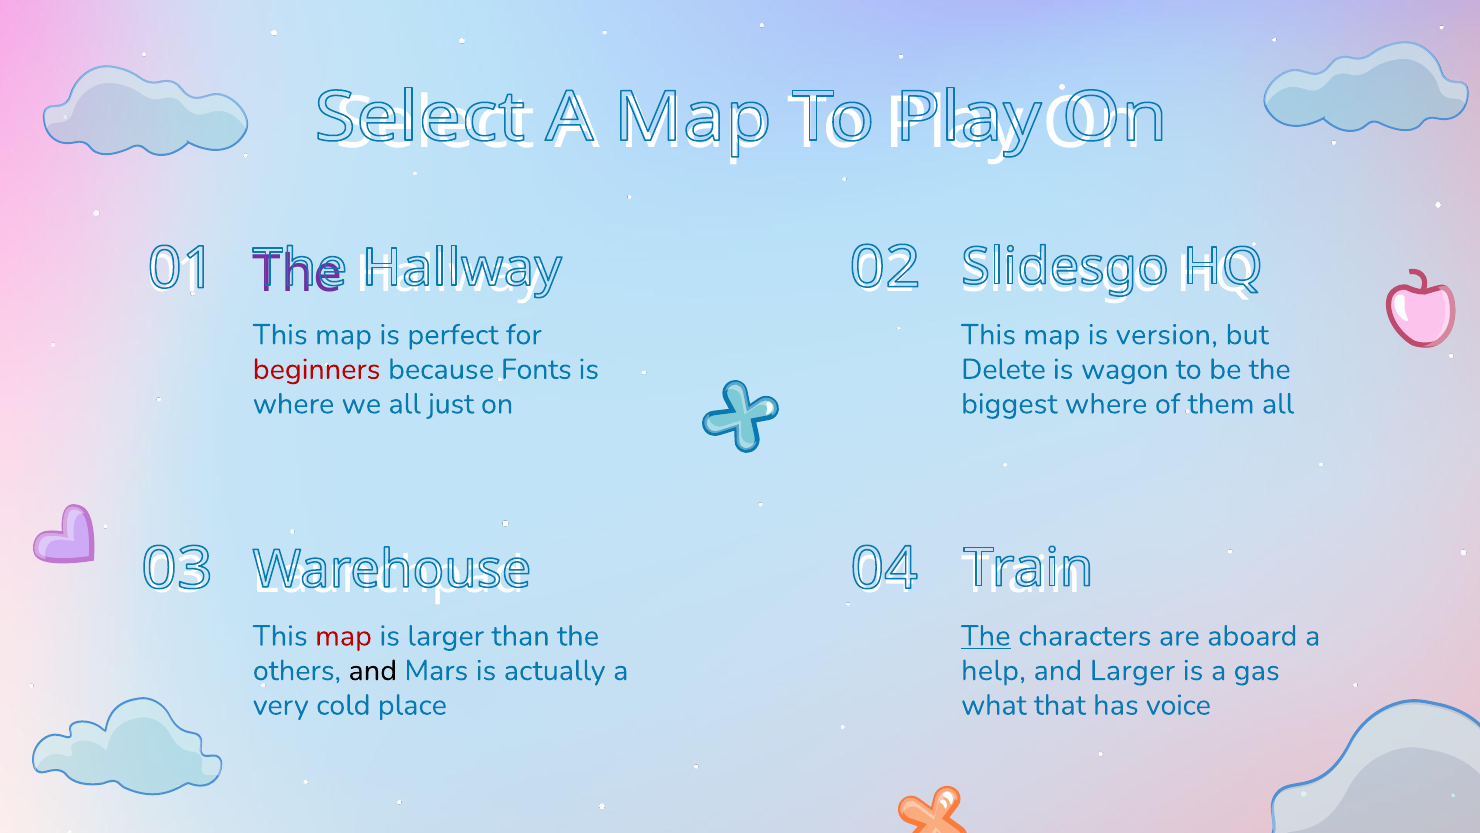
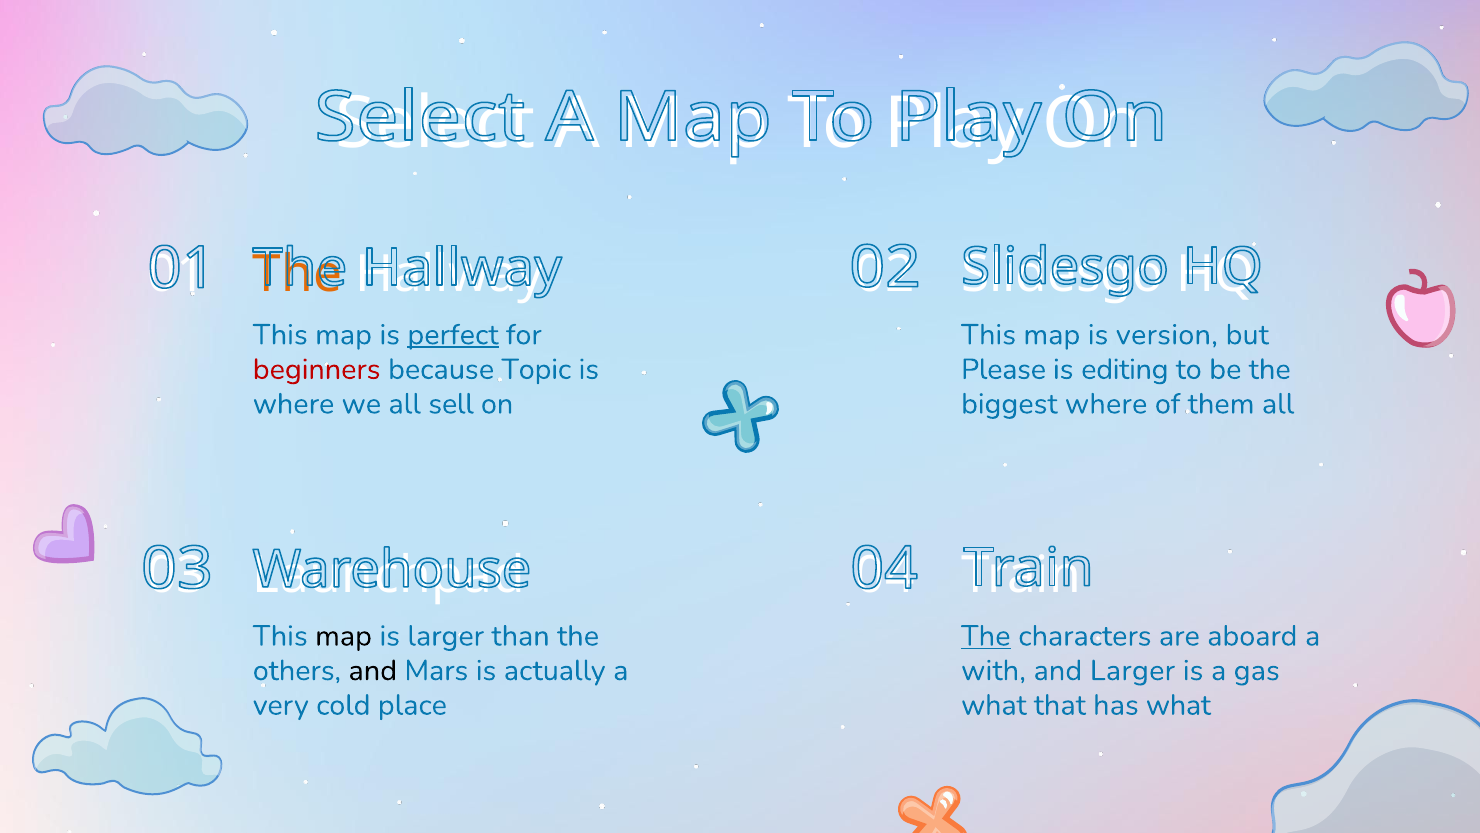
The at (297, 274) colour: purple -> orange
perfect underline: none -> present
Fonts: Fonts -> Topic
Delete: Delete -> Please
wagon: wagon -> editing
just: just -> sell
map at (344, 636) colour: red -> black
help: help -> with
has voice: voice -> what
